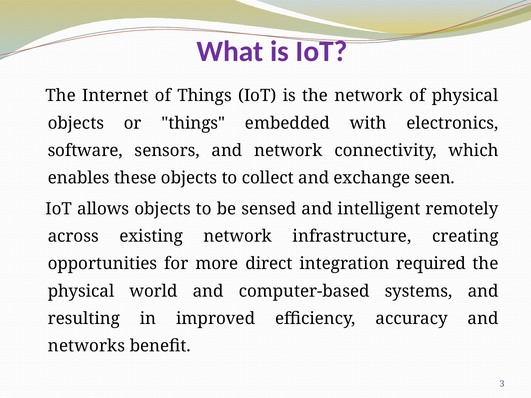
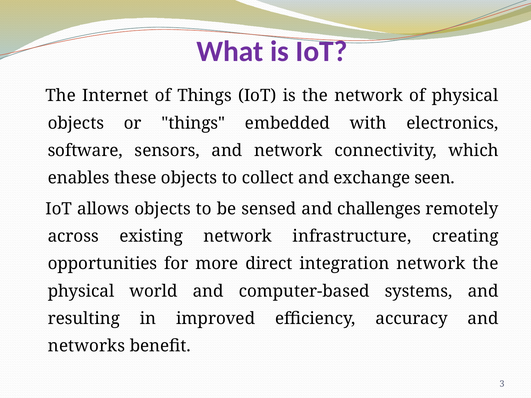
intelligent: intelligent -> challenges
integration required: required -> network
